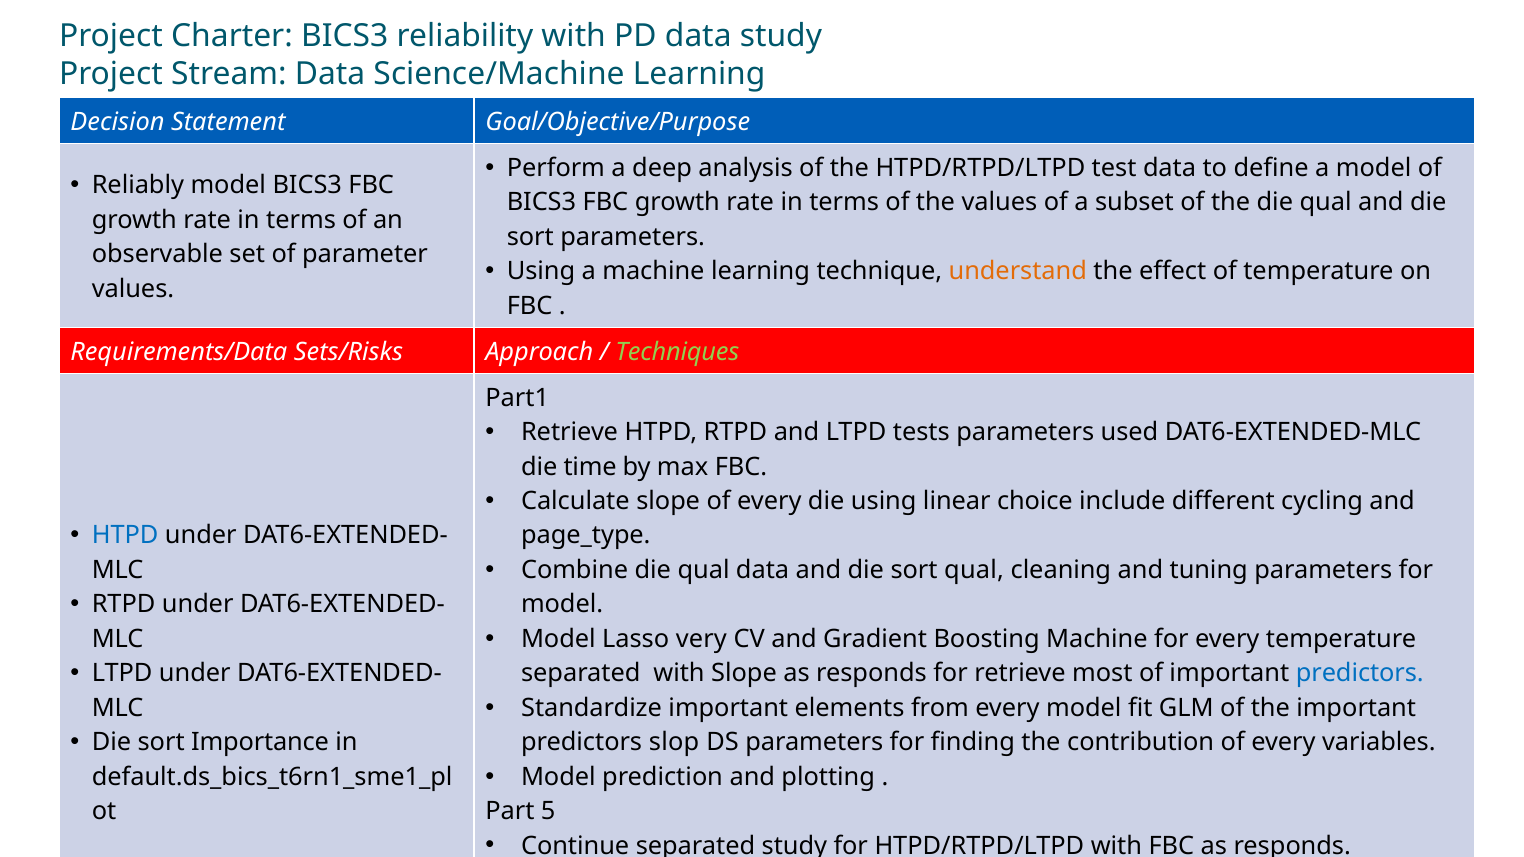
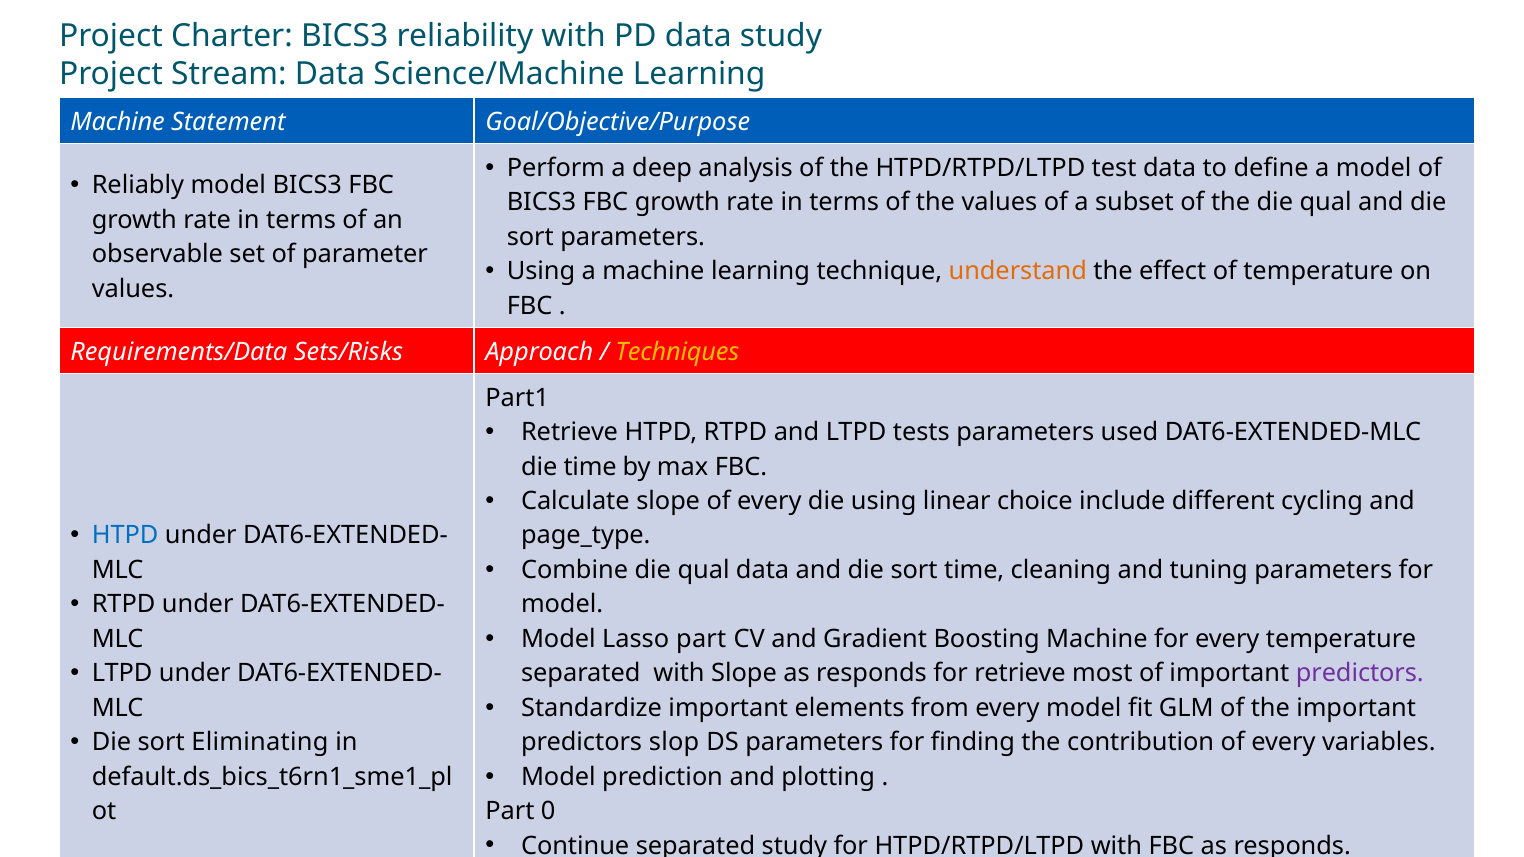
Decision at (118, 122): Decision -> Machine
Techniques colour: light green -> yellow
sort qual: qual -> time
Lasso very: very -> part
predictors at (1360, 674) colour: blue -> purple
Importance: Importance -> Eliminating
5: 5 -> 0
